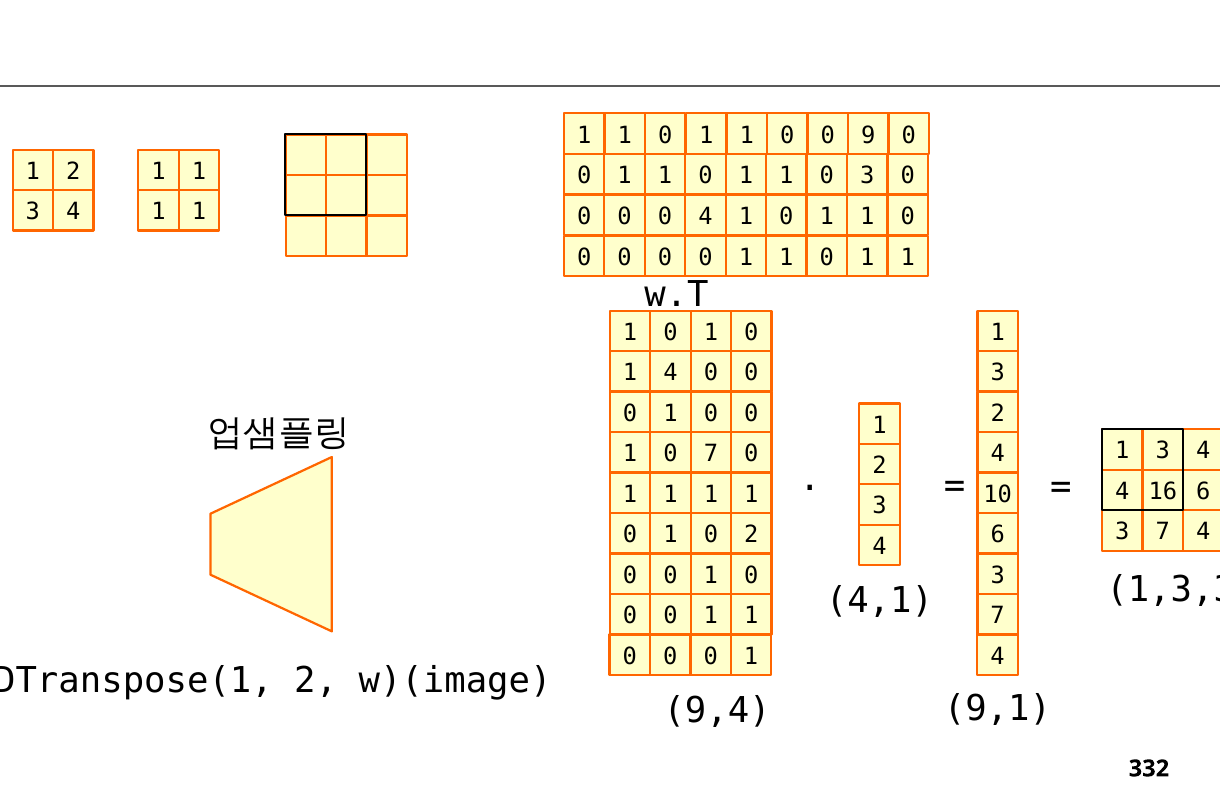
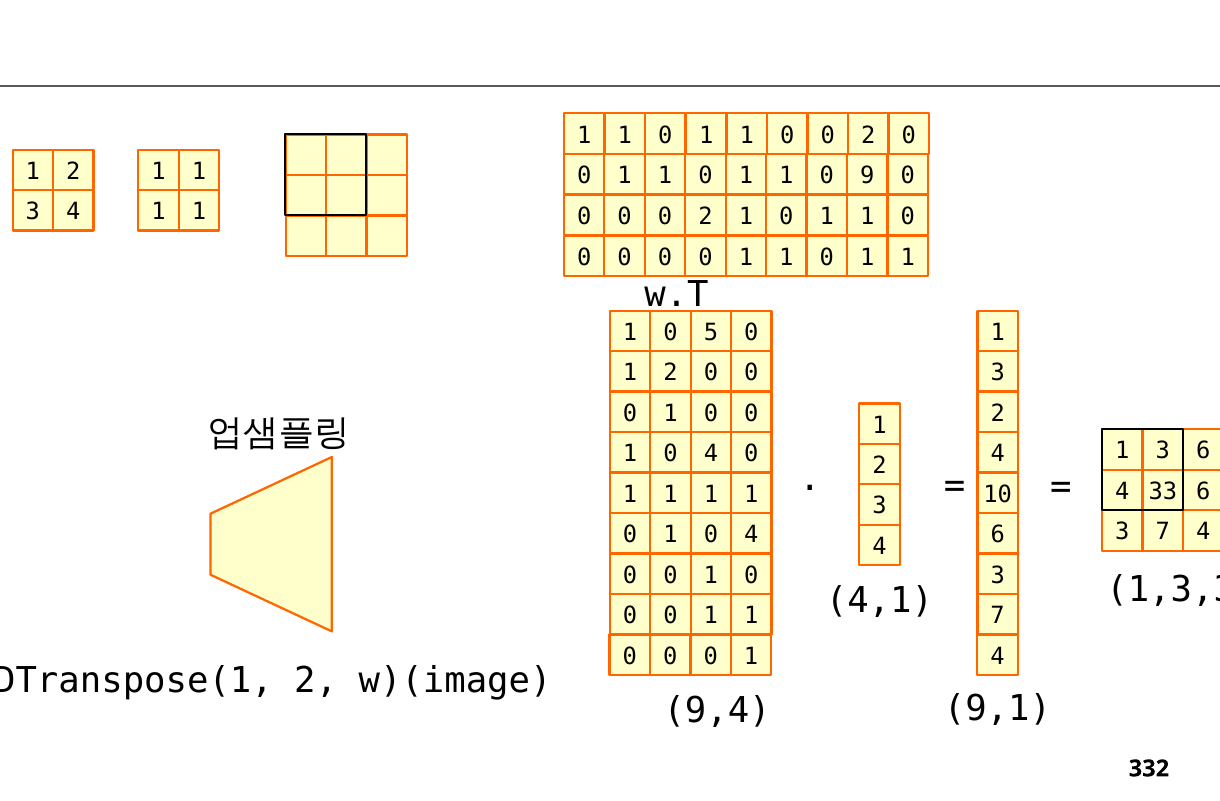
1 0 0 9: 9 -> 2
0 3: 3 -> 9
0 0 0 4: 4 -> 2
1 at (711, 333): 1 -> 5
4 at (671, 373): 4 -> 2
1 3 4: 4 -> 6
7 at (711, 454): 7 -> 4
16: 16 -> 33
2 at (751, 535): 2 -> 4
